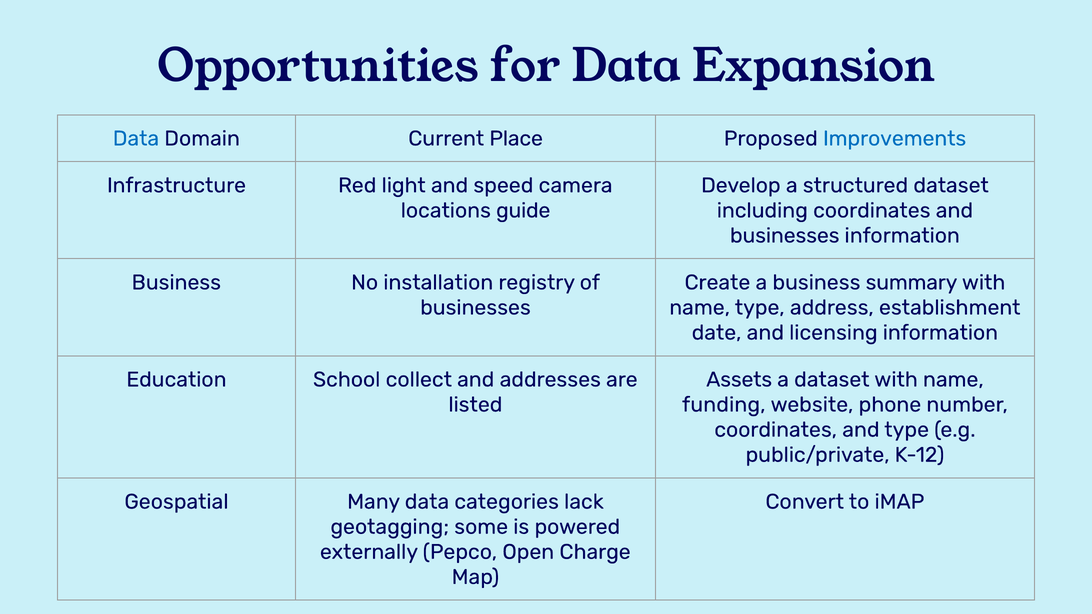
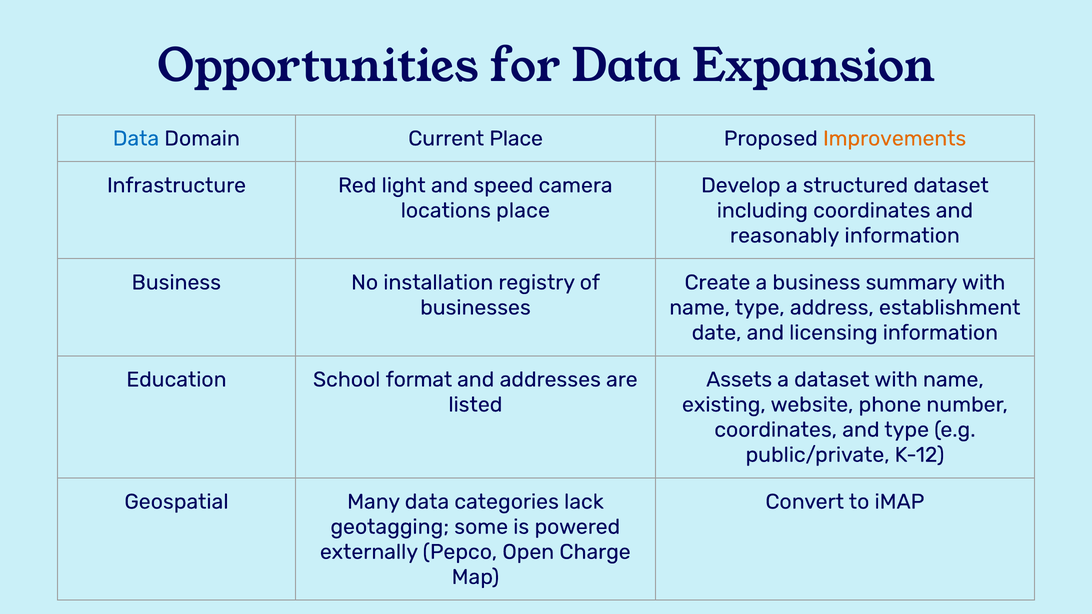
Improvements colour: blue -> orange
locations guide: guide -> place
businesses at (785, 236): businesses -> reasonably
collect: collect -> format
funding: funding -> existing
